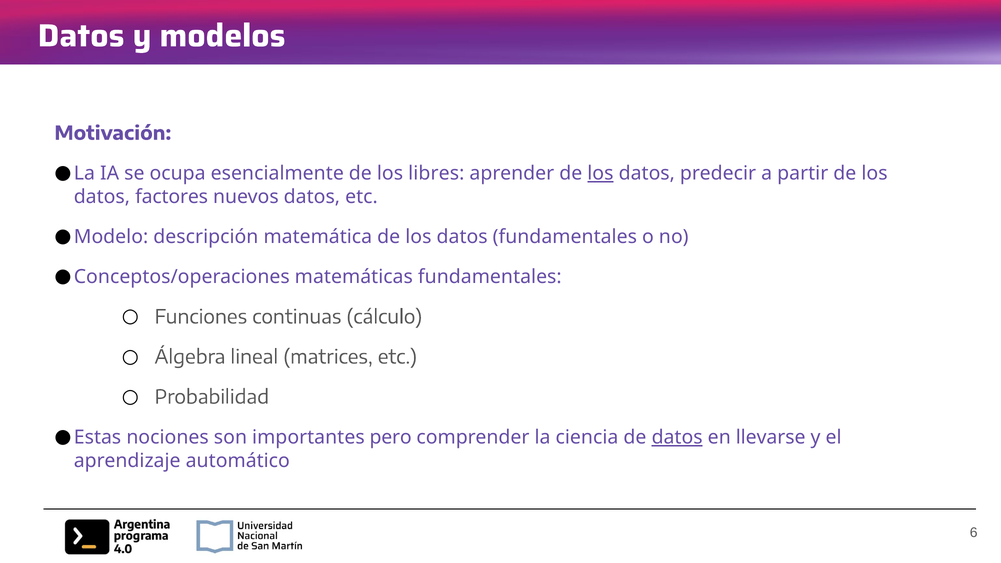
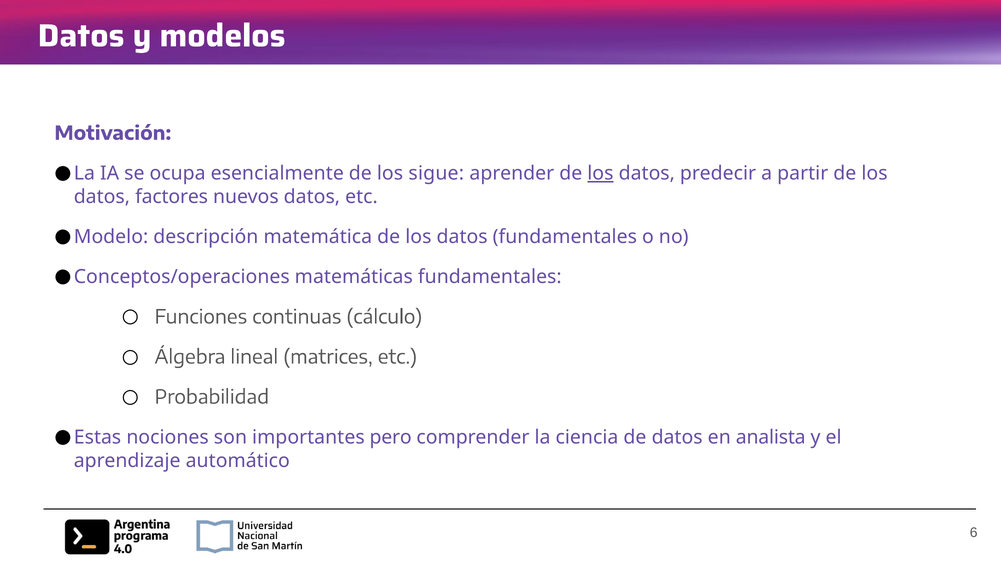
libres: libres -> sigue
datos at (677, 437) underline: present -> none
llevarse: llevarse -> analista
